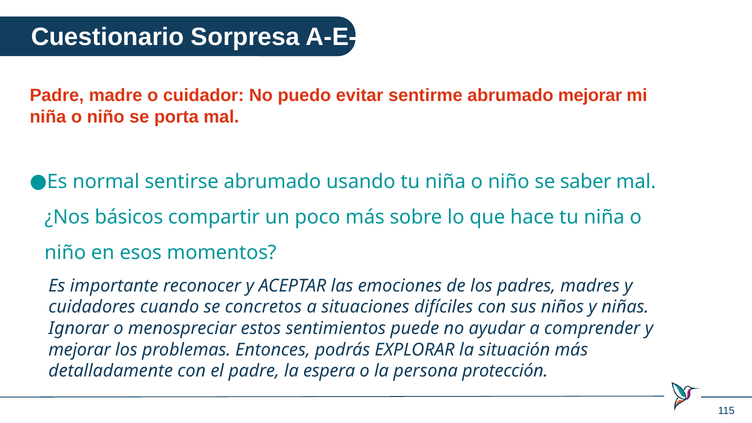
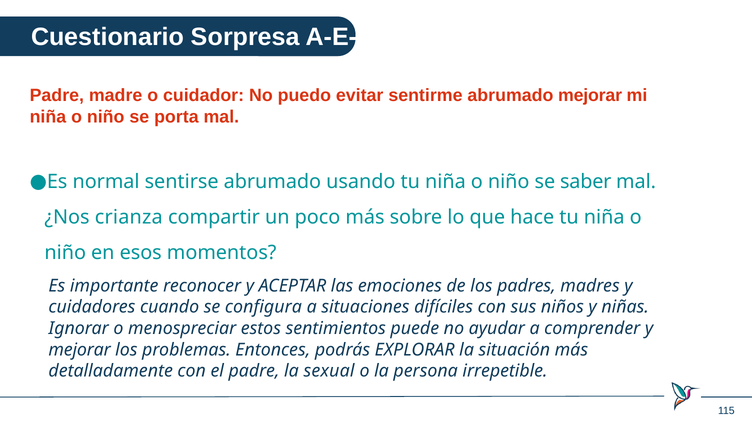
básicos: básicos -> crianza
concretos: concretos -> configura
espera: espera -> sexual
protección: protección -> irrepetible
